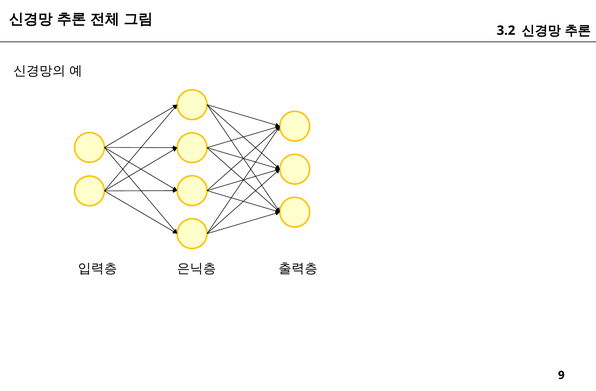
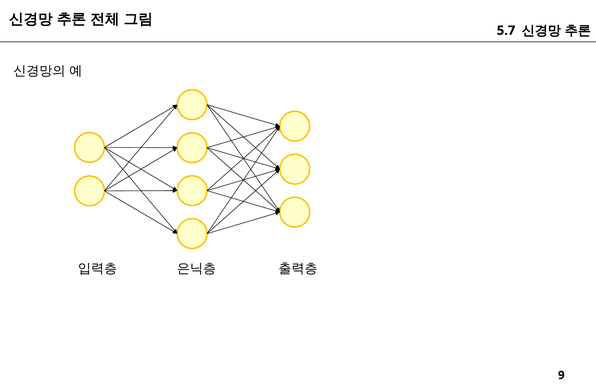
3.2: 3.2 -> 5.7
